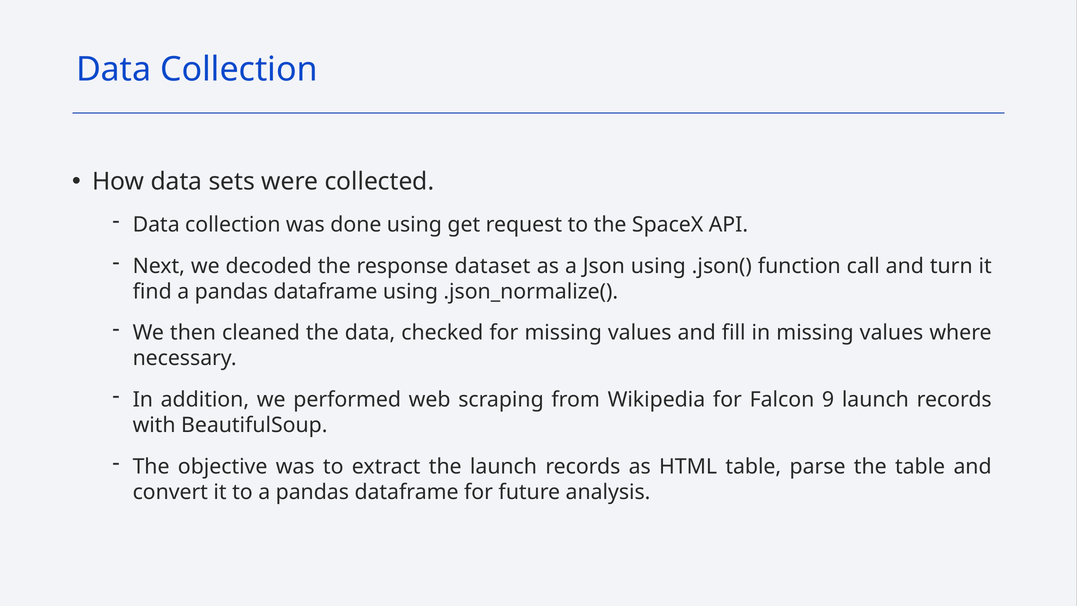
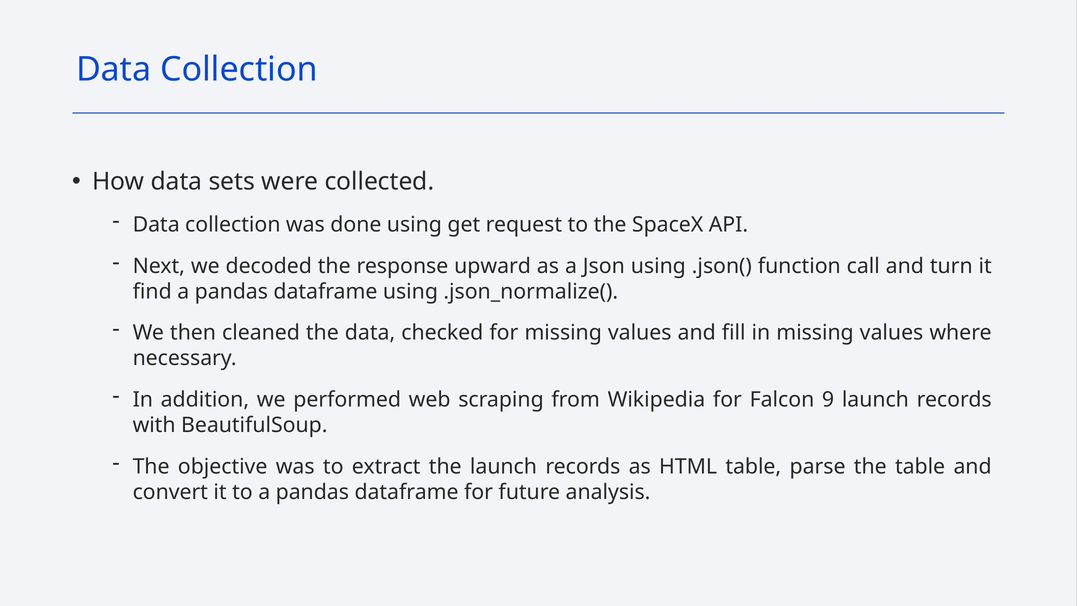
dataset: dataset -> upward
